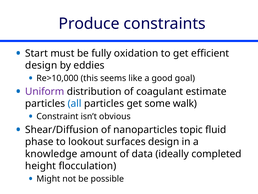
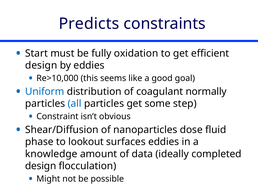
Produce: Produce -> Predicts
Uniform colour: purple -> blue
estimate: estimate -> normally
walk: walk -> step
topic: topic -> dose
surfaces design: design -> eddies
height at (41, 166): height -> design
